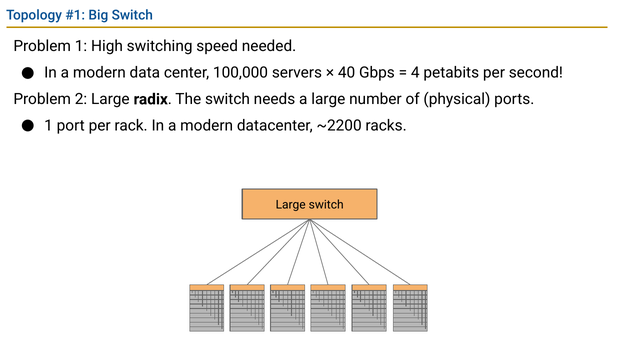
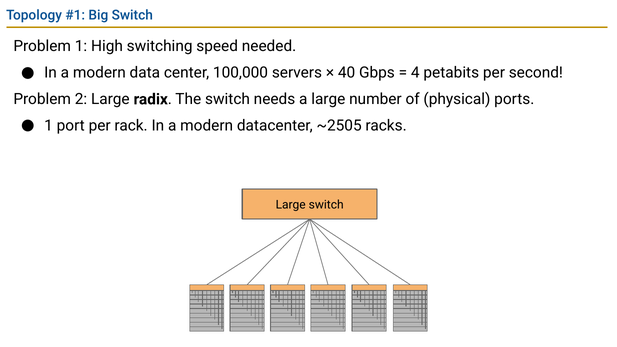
~2200: ~2200 -> ~2505
